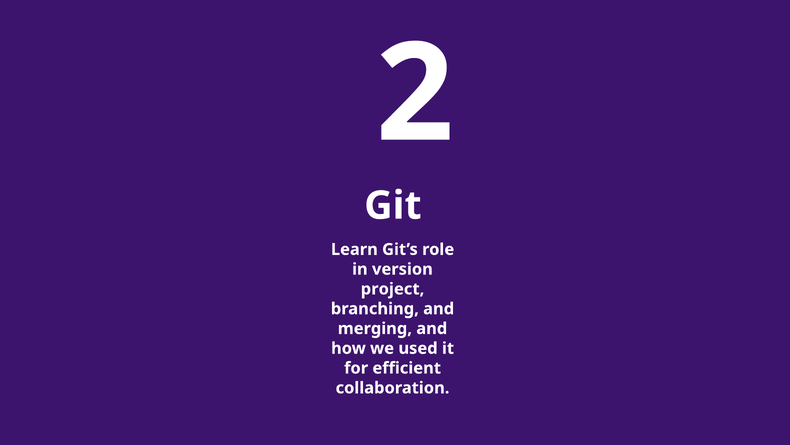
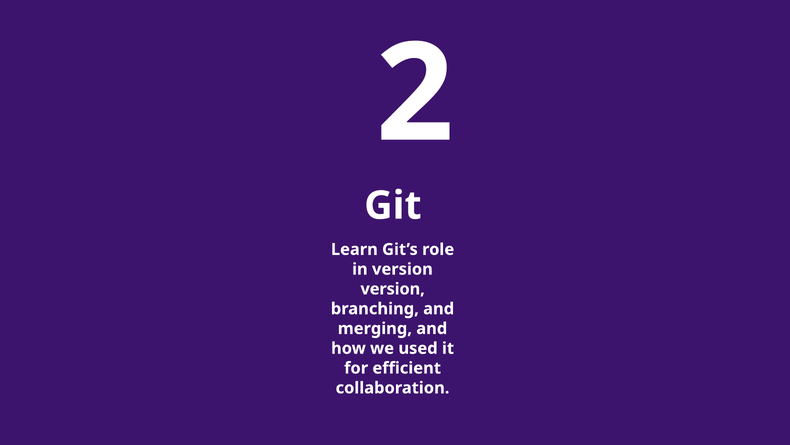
project at (393, 289): project -> version
